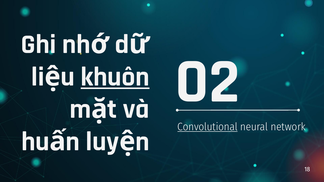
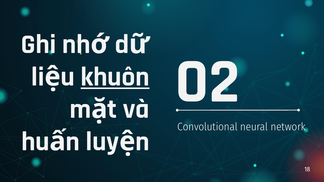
Convolutional underline: present -> none
